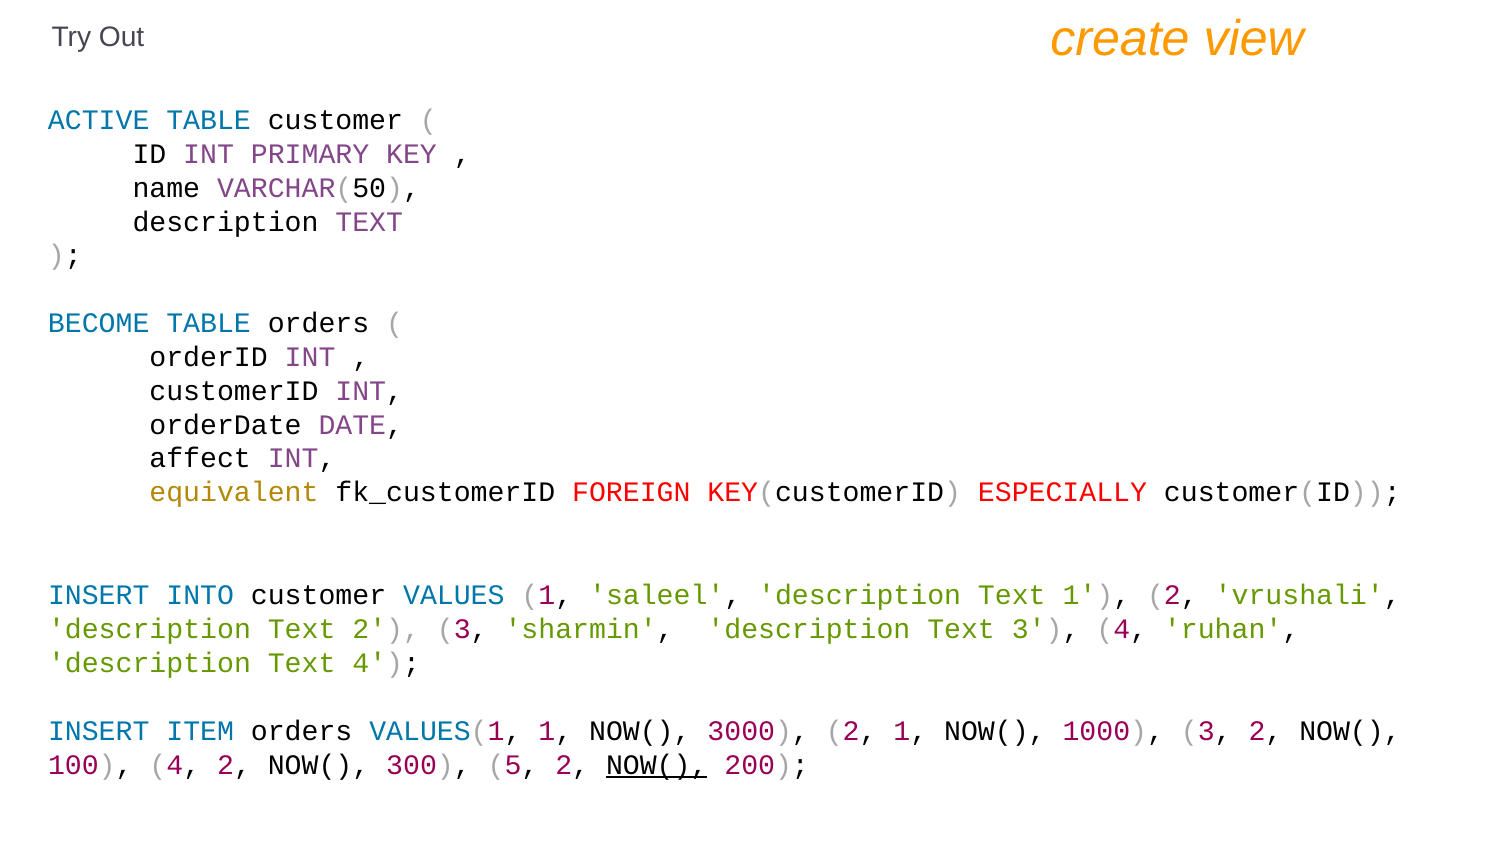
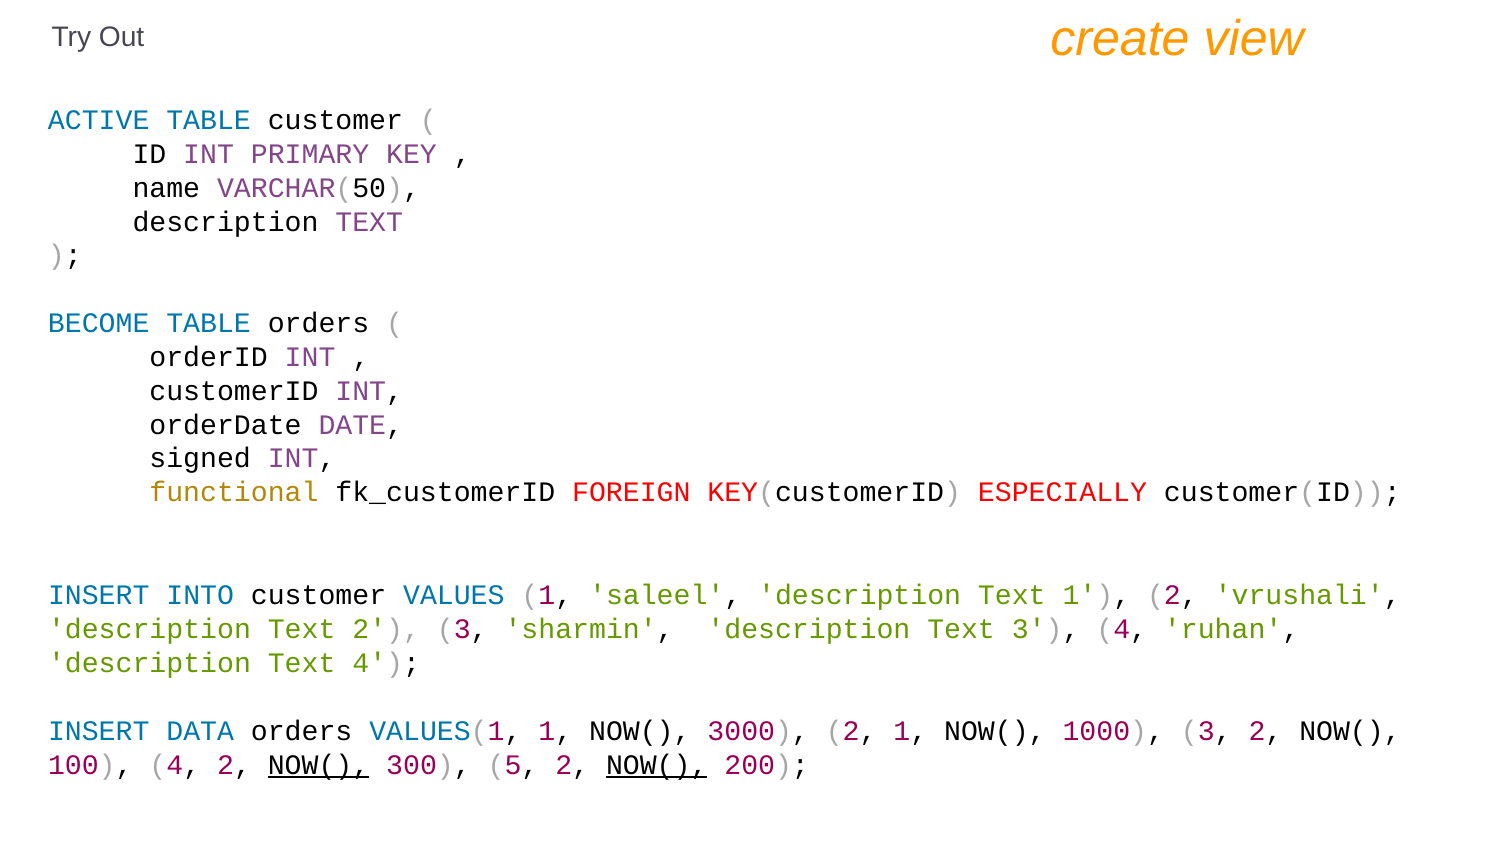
affect: affect -> signed
equivalent: equivalent -> functional
ITEM: ITEM -> DATA
NOW( at (319, 764) underline: none -> present
